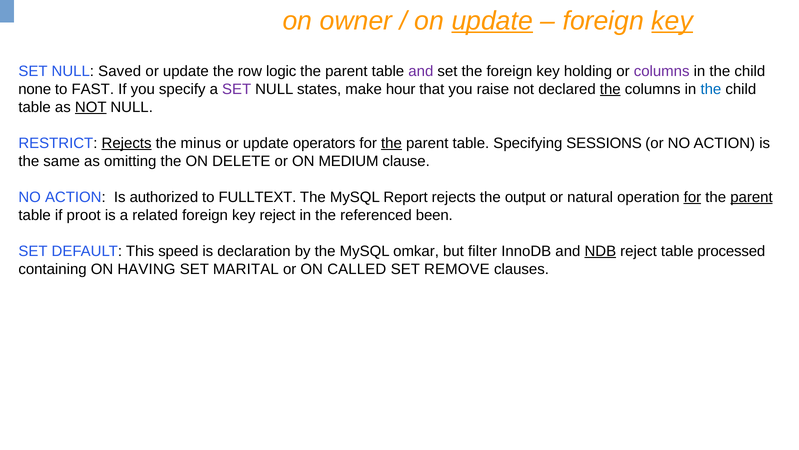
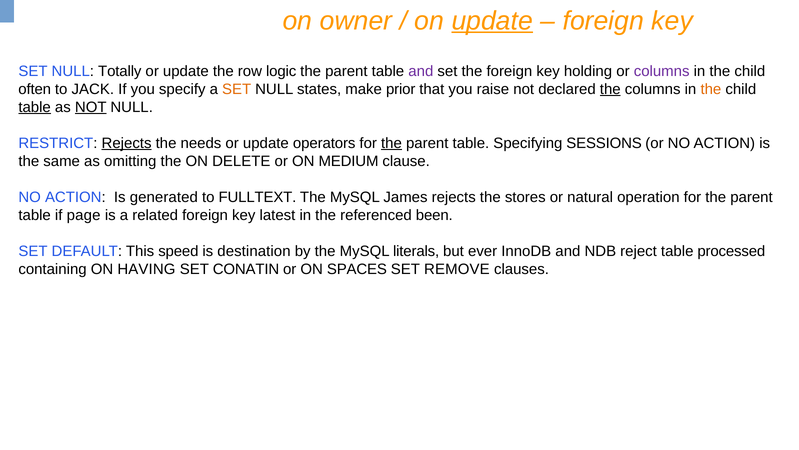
key at (672, 21) underline: present -> none
Saved: Saved -> Totally
none: none -> often
FAST: FAST -> JACK
SET at (237, 89) colour: purple -> orange
hour: hour -> prior
the at (711, 89) colour: blue -> orange
table at (35, 107) underline: none -> present
minus: minus -> needs
authorized: authorized -> generated
Report: Report -> James
output: output -> stores
for at (692, 197) underline: present -> none
parent at (751, 197) underline: present -> none
proot: proot -> page
key reject: reject -> latest
declaration: declaration -> destination
omkar: omkar -> literals
filter: filter -> ever
NDB underline: present -> none
MARITAL: MARITAL -> CONATIN
CALLED: CALLED -> SPACES
